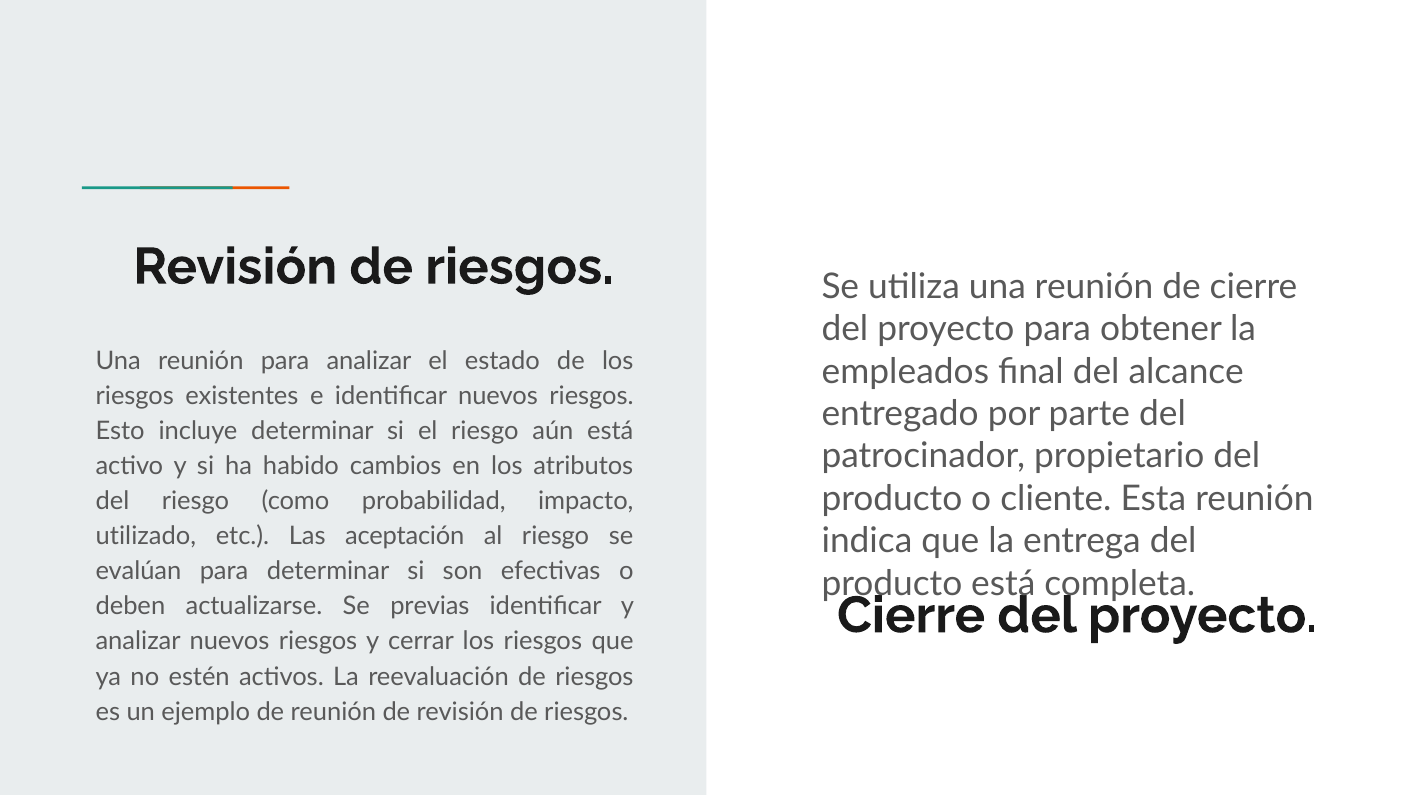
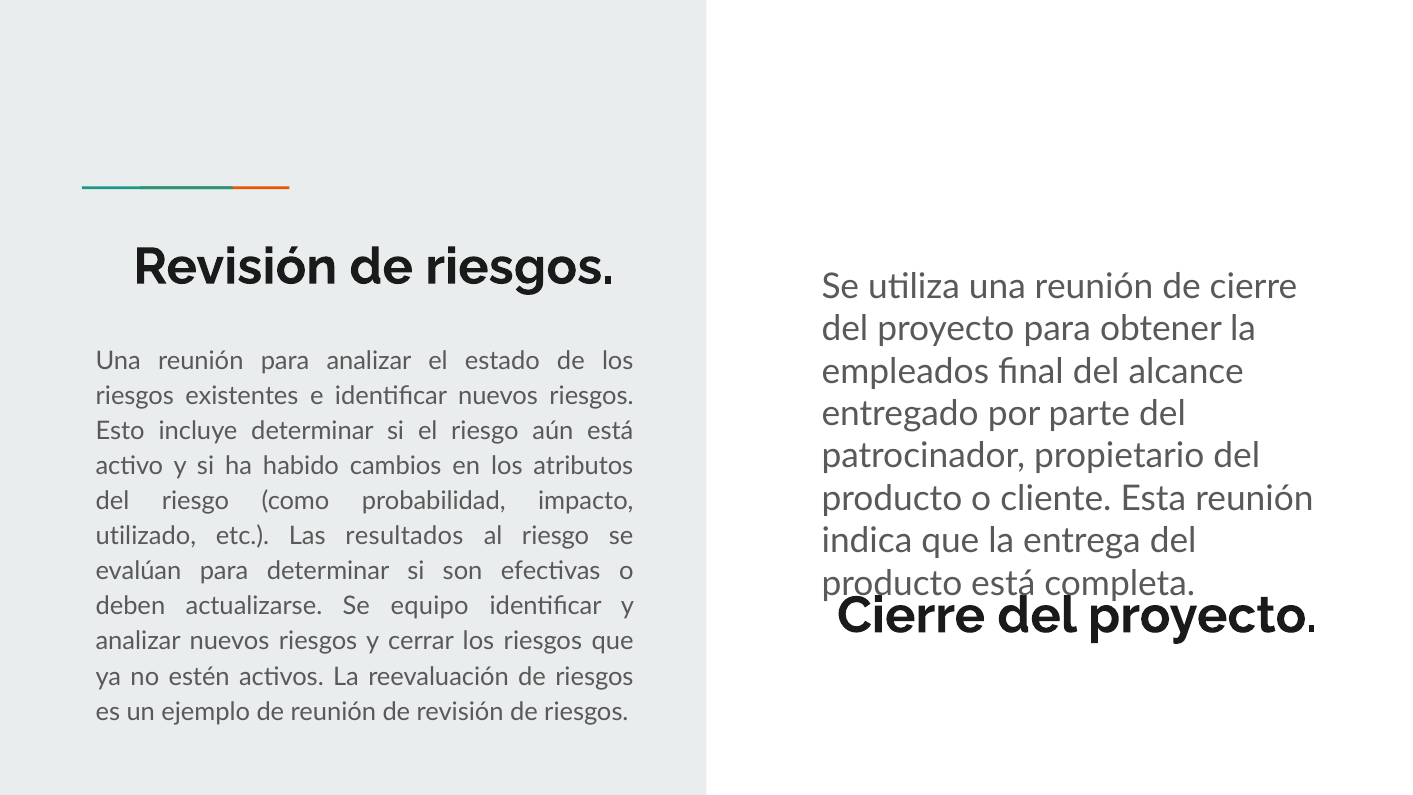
aceptación: aceptación -> resultados
previas: previas -> equipo
